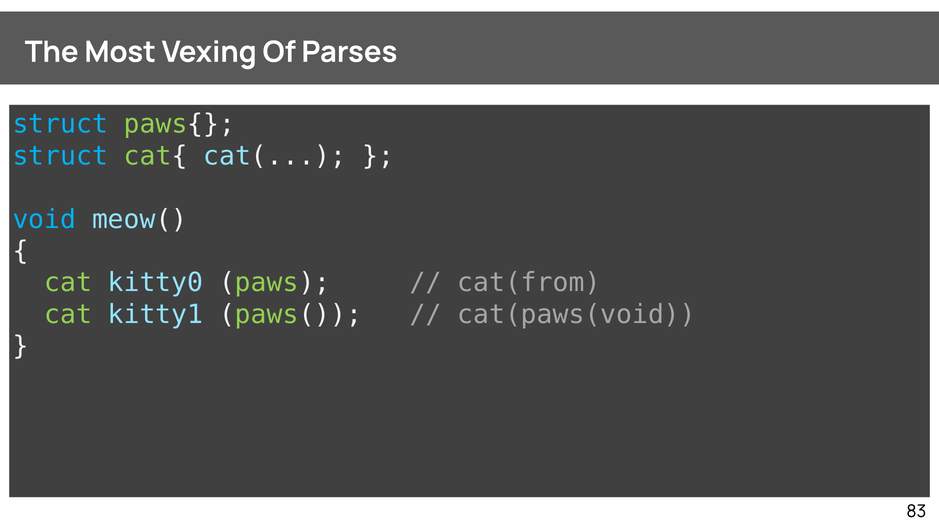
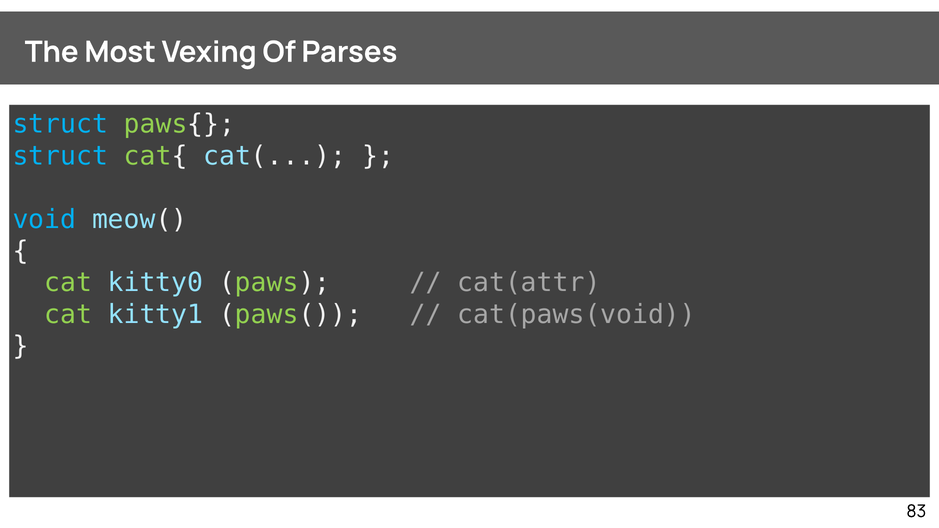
cat(from: cat(from -> cat(attr
